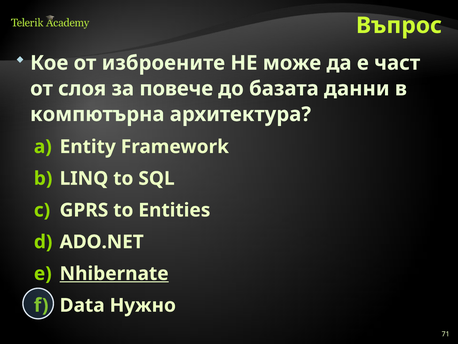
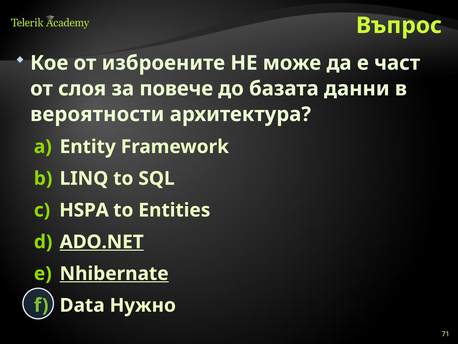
компютърна: компютърна -> вероятности
GPRS: GPRS -> HSPA
ADO.NET underline: none -> present
